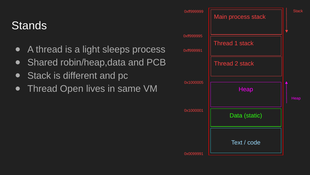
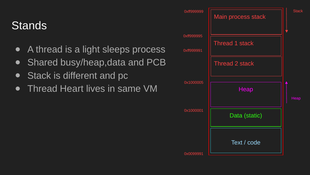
robin/heap,data: robin/heap,data -> busy/heap,data
Open: Open -> Heart
